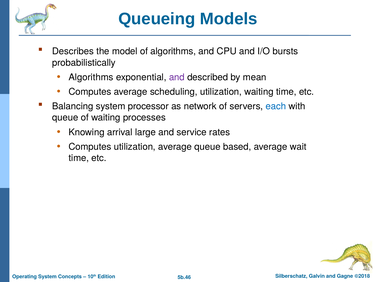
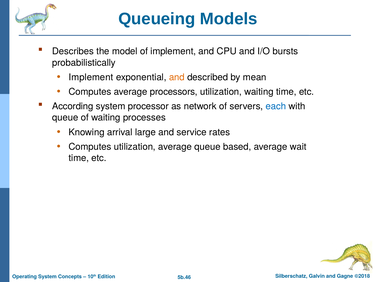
of algorithms: algorithms -> implement
Algorithms at (91, 77): Algorithms -> Implement
and at (177, 77) colour: purple -> orange
scheduling: scheduling -> processors
Balancing: Balancing -> According
